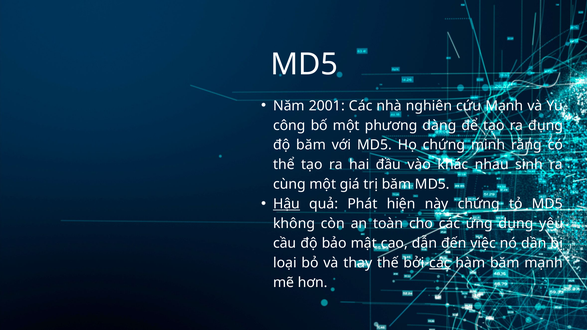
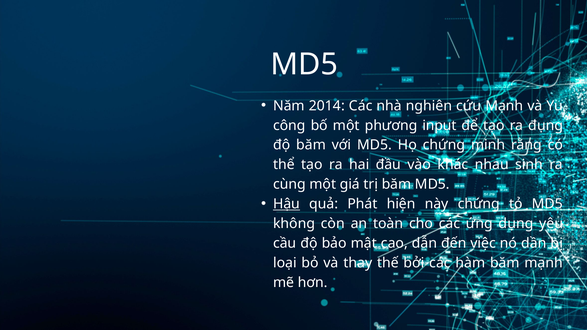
2001: 2001 -> 2014
dàng: dàng -> input
các at (440, 263) underline: present -> none
